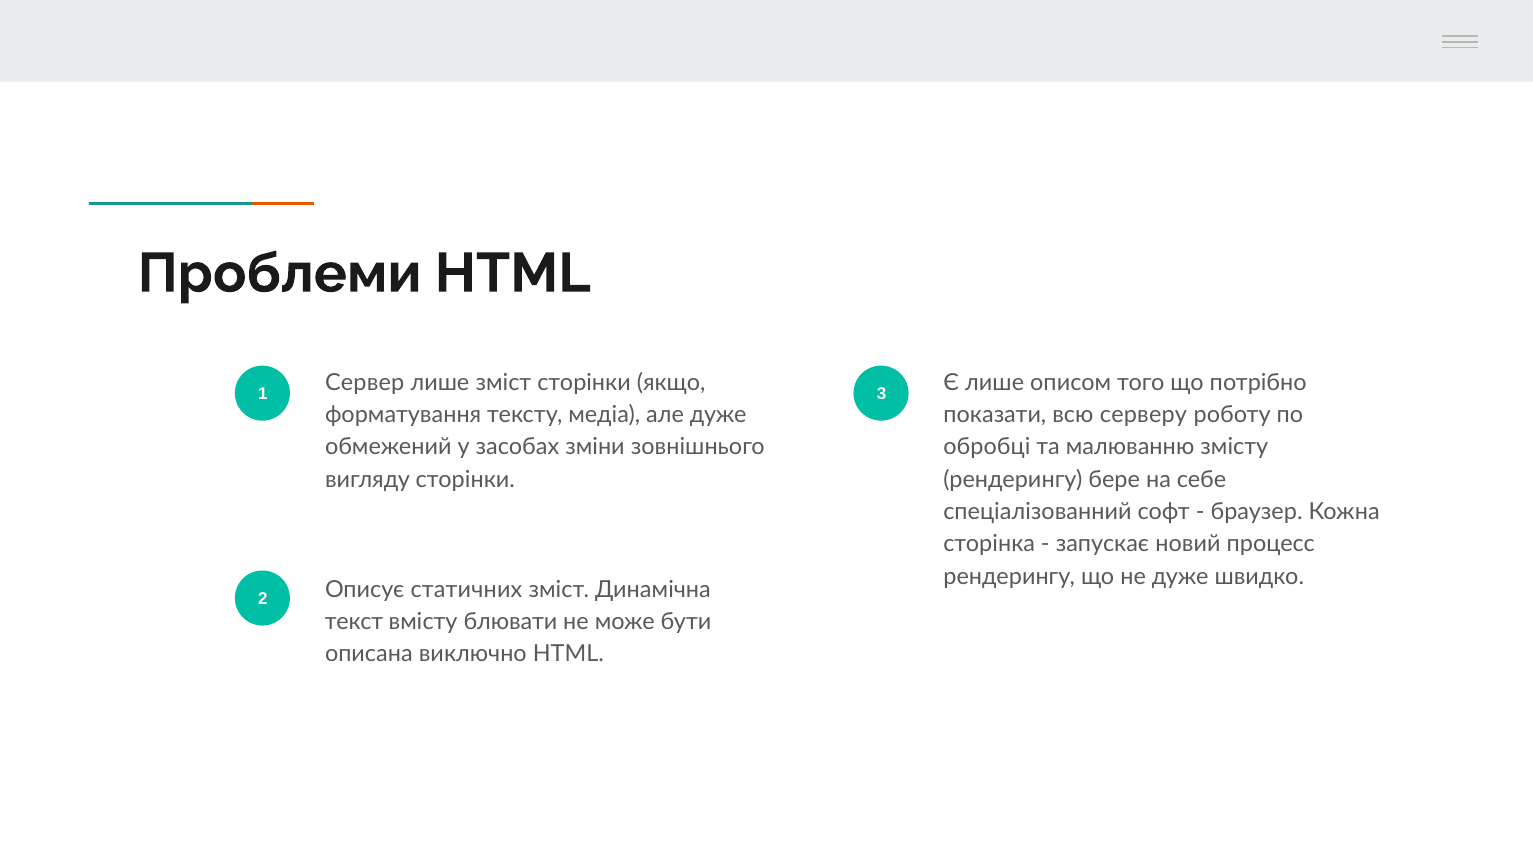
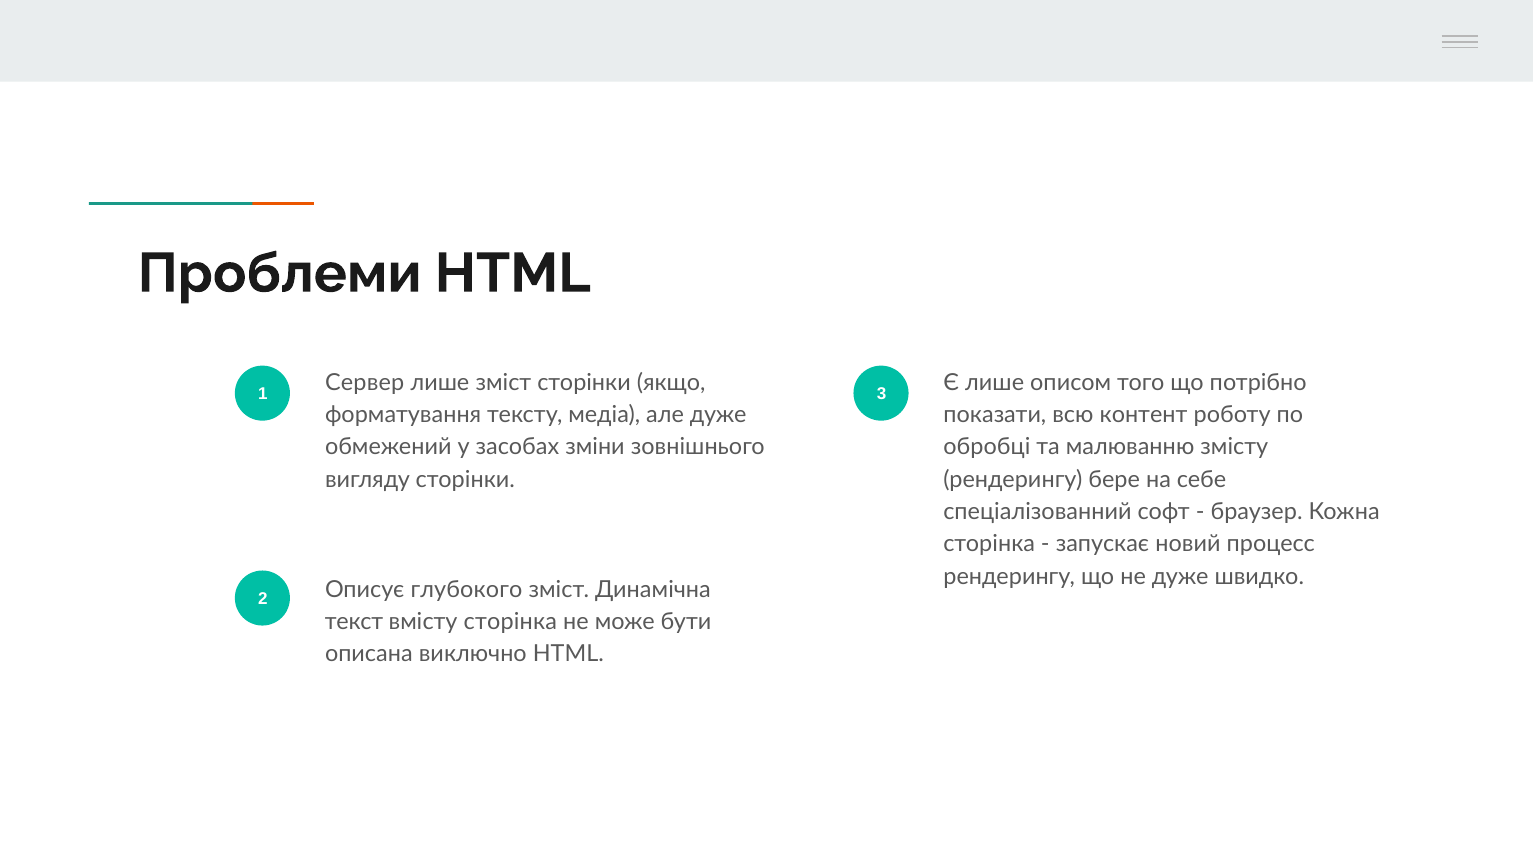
серверу: серверу -> контент
статичних: статичних -> глубокого
вмісту блювати: блювати -> сторінка
